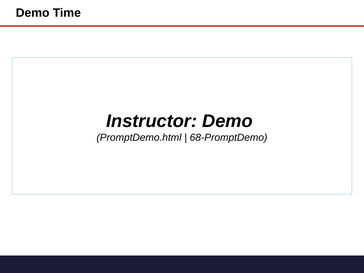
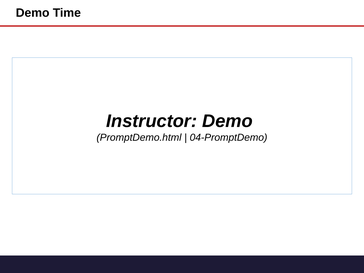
68-PromptDemo: 68-PromptDemo -> 04-PromptDemo
